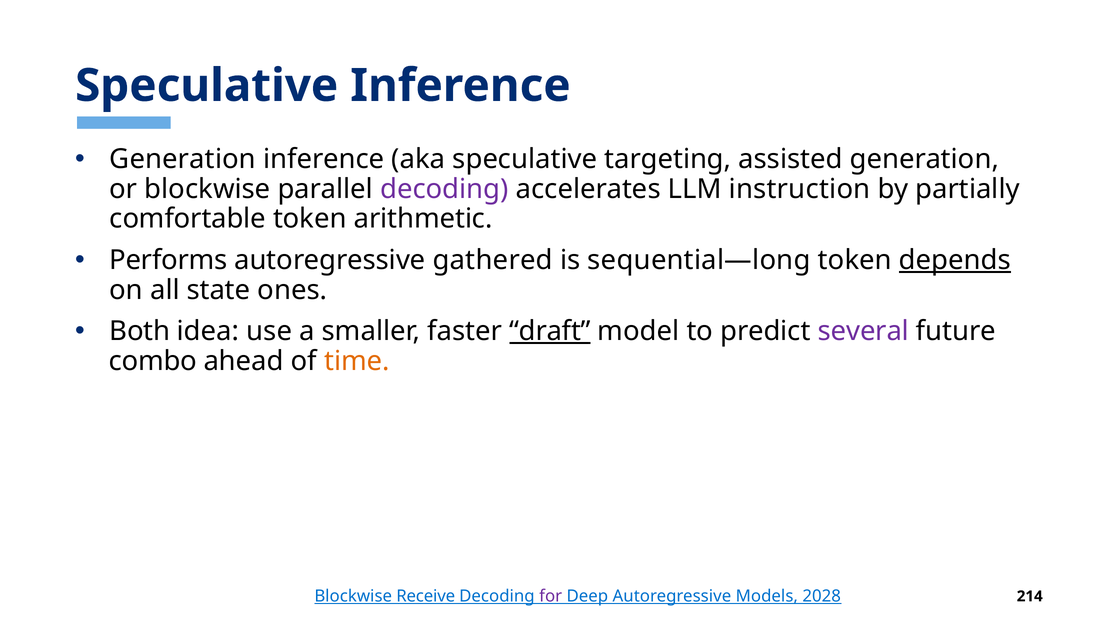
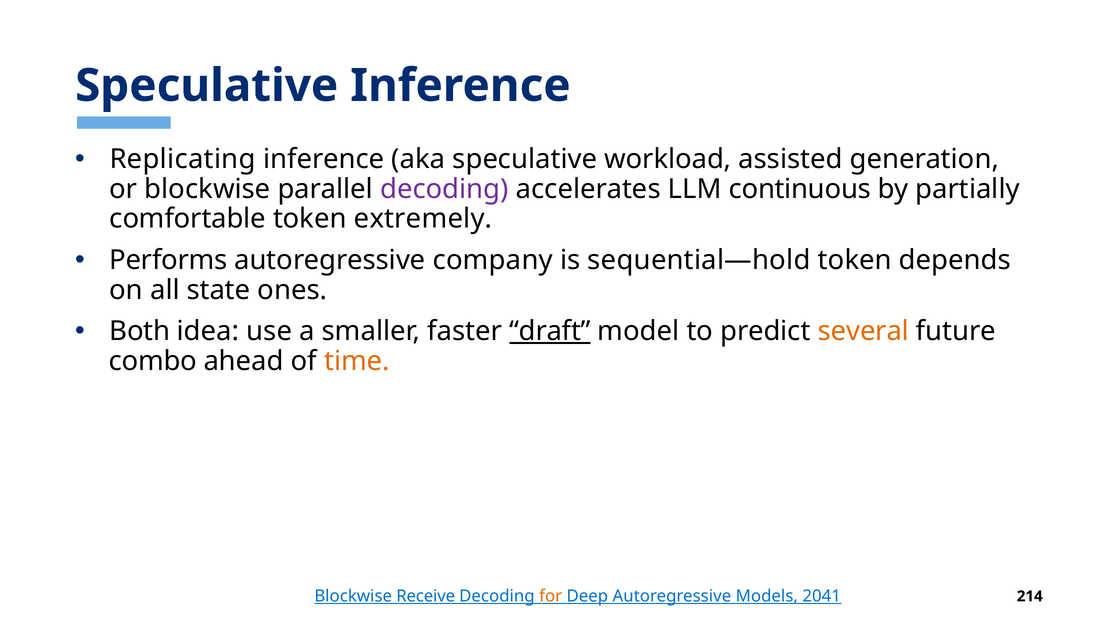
Generation at (183, 159): Generation -> Replicating
targeting: targeting -> workload
instruction: instruction -> continuous
arithmetic: arithmetic -> extremely
gathered: gathered -> company
sequential—long: sequential—long -> sequential—hold
depends underline: present -> none
several colour: purple -> orange
for colour: purple -> orange
2028: 2028 -> 2041
